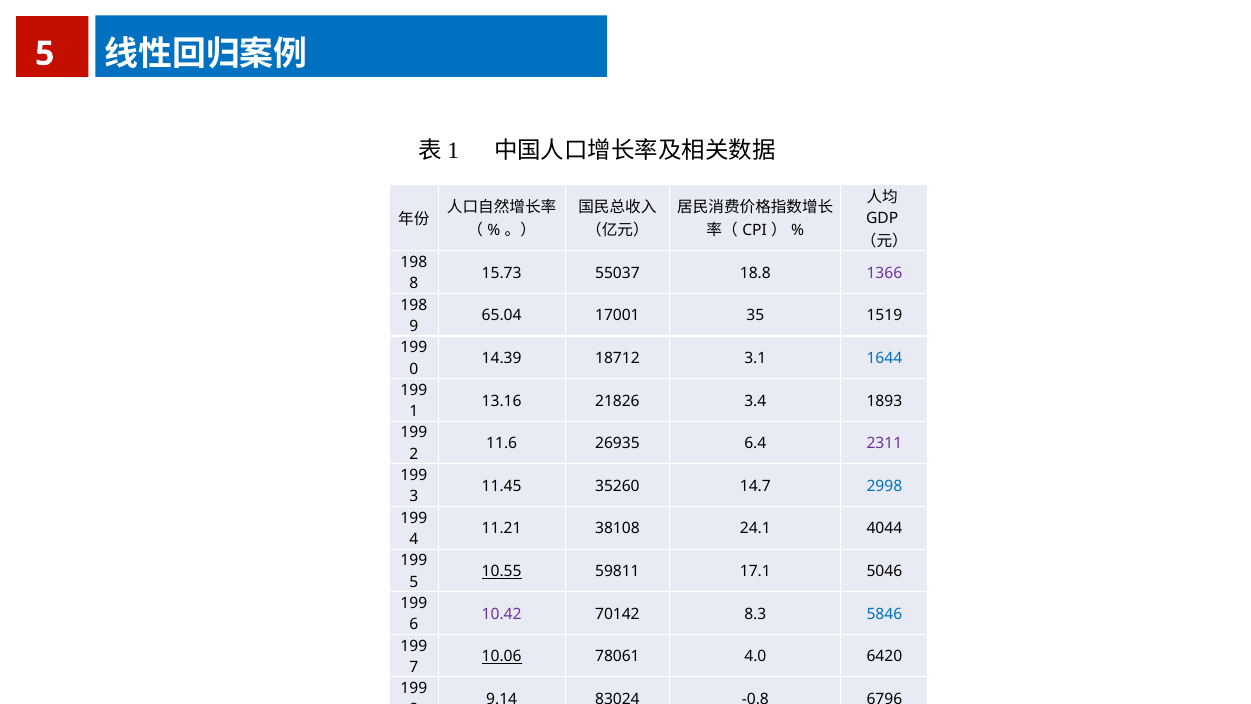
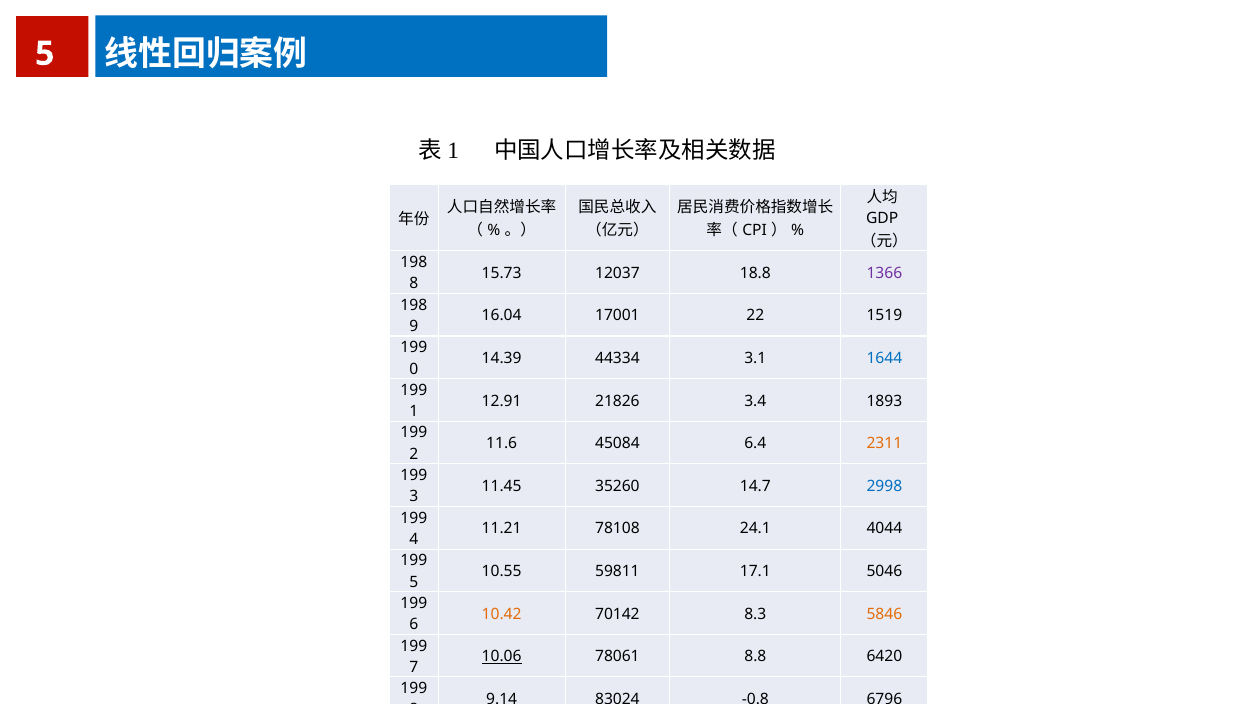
55037: 55037 -> 12037
65.04: 65.04 -> 16.04
35: 35 -> 22
18712: 18712 -> 44334
13.16: 13.16 -> 12.91
26935: 26935 -> 45084
2311 colour: purple -> orange
38108: 38108 -> 78108
10.55 underline: present -> none
10.42 colour: purple -> orange
5846 colour: blue -> orange
4.0: 4.0 -> 8.8
